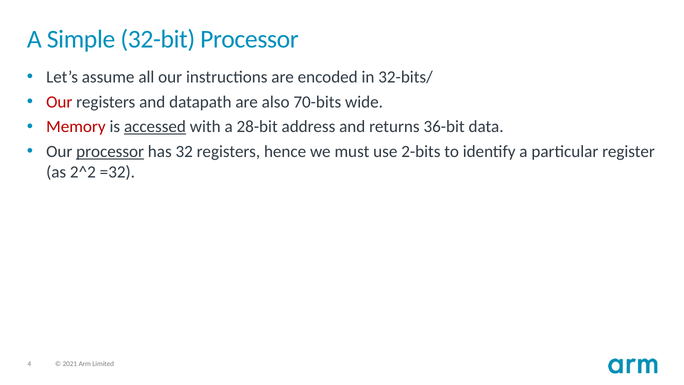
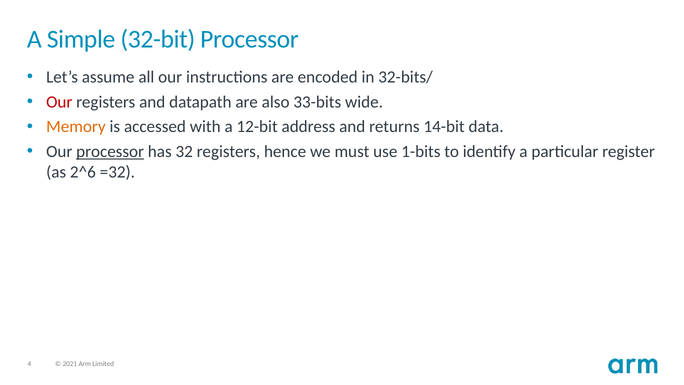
70-bits: 70-bits -> 33-bits
Memory colour: red -> orange
accessed underline: present -> none
28-bit: 28-bit -> 12-bit
36-bit: 36-bit -> 14-bit
2-bits: 2-bits -> 1-bits
2^2: 2^2 -> 2^6
